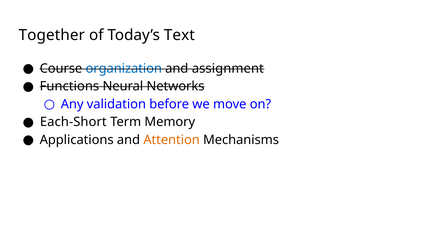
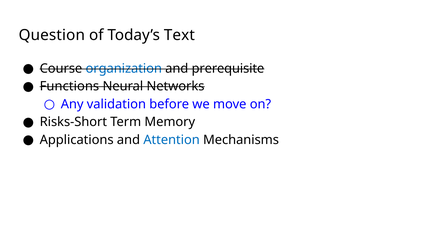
Together: Together -> Question
assignment: assignment -> prerequisite
Each-Short: Each-Short -> Risks-Short
Attention colour: orange -> blue
